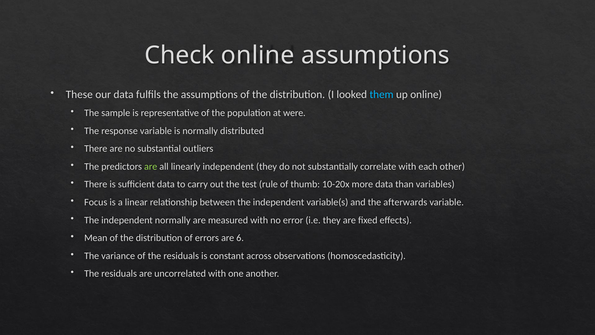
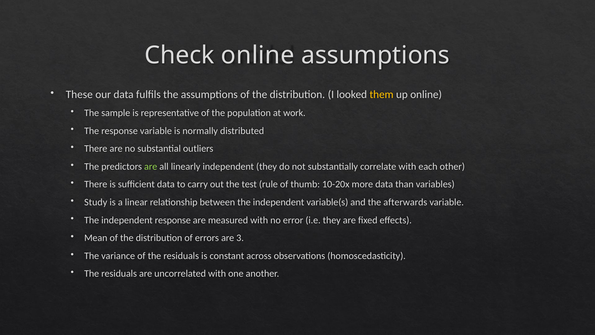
them colour: light blue -> yellow
were: were -> work
Focus: Focus -> Study
independent normally: normally -> response
6: 6 -> 3
